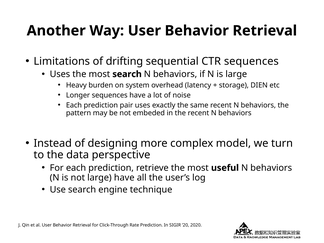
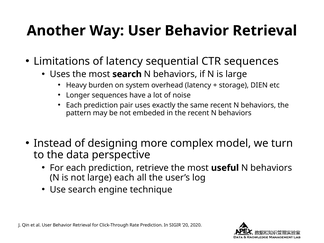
of drifting: drifting -> latency
large have: have -> each
